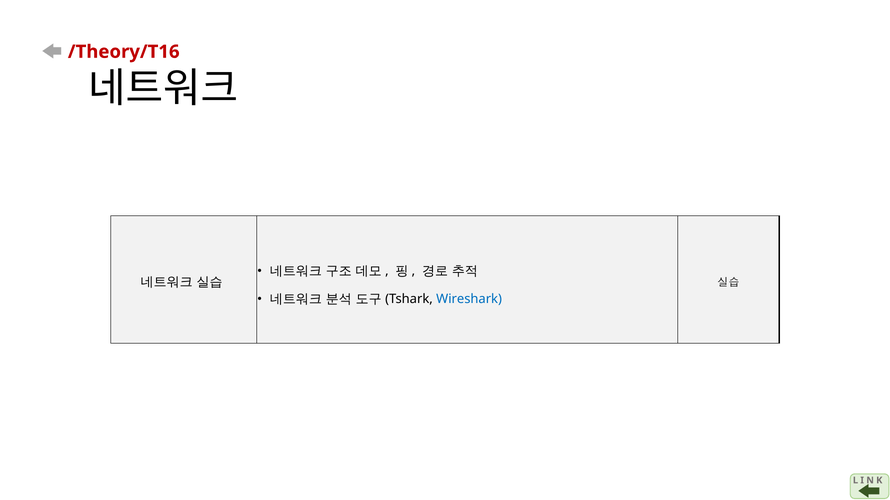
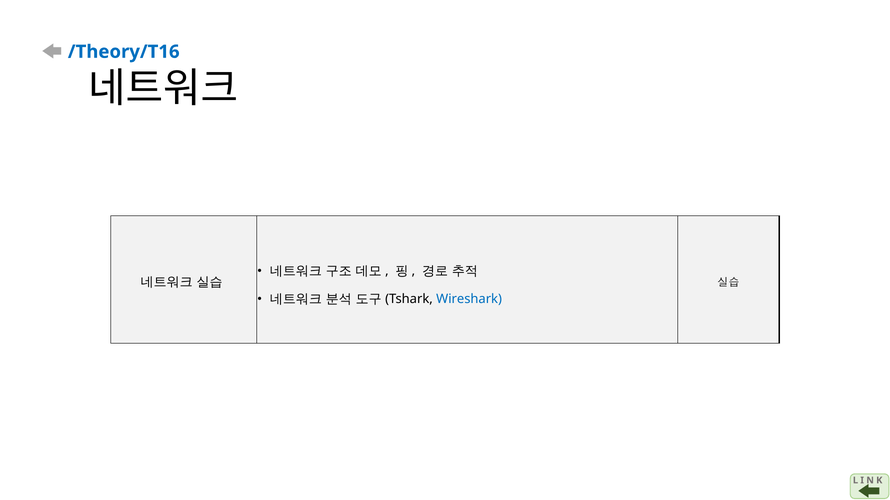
/Theory/T16 colour: red -> blue
